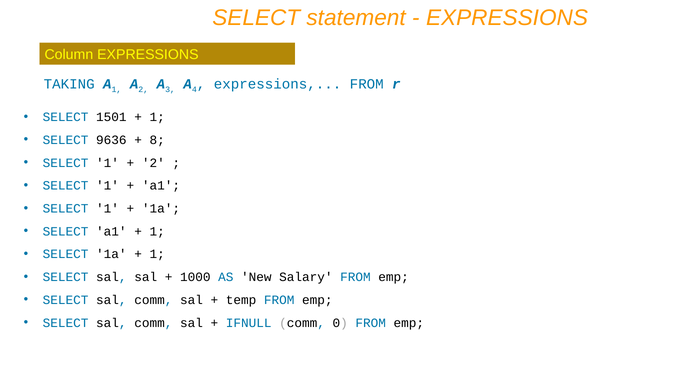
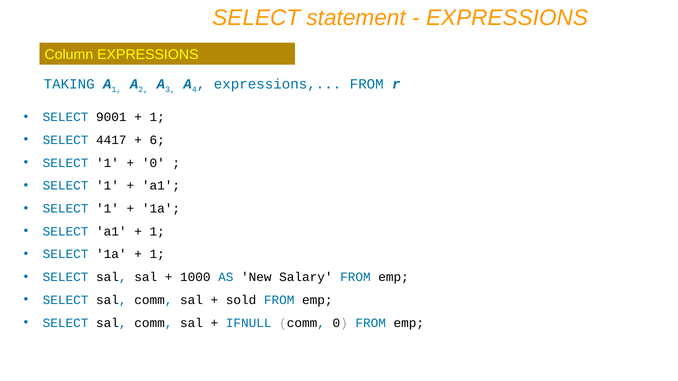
1501: 1501 -> 9001
9636: 9636 -> 4417
8: 8 -> 6
2 at (153, 163): 2 -> 0
temp: temp -> sold
